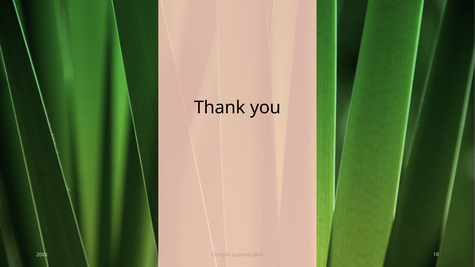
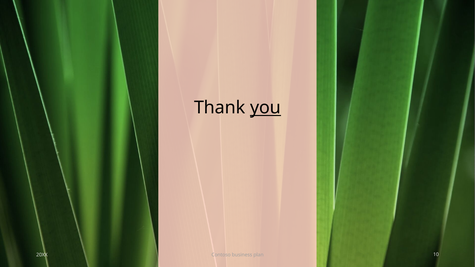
you underline: none -> present
